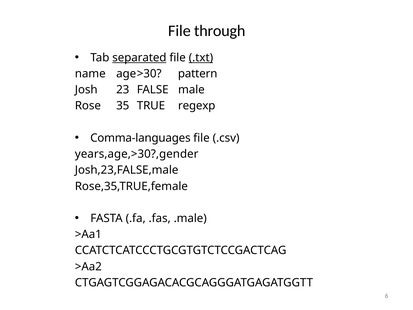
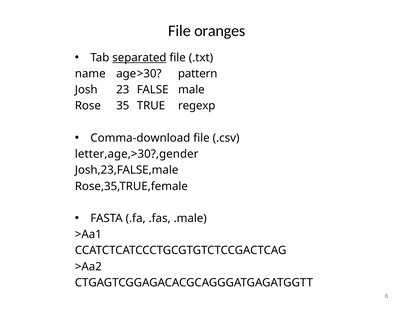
through: through -> oranges
.txt underline: present -> none
Comma-languages: Comma-languages -> Comma-download
years,age,>30?,gender: years,age,>30?,gender -> letter,age,>30?,gender
